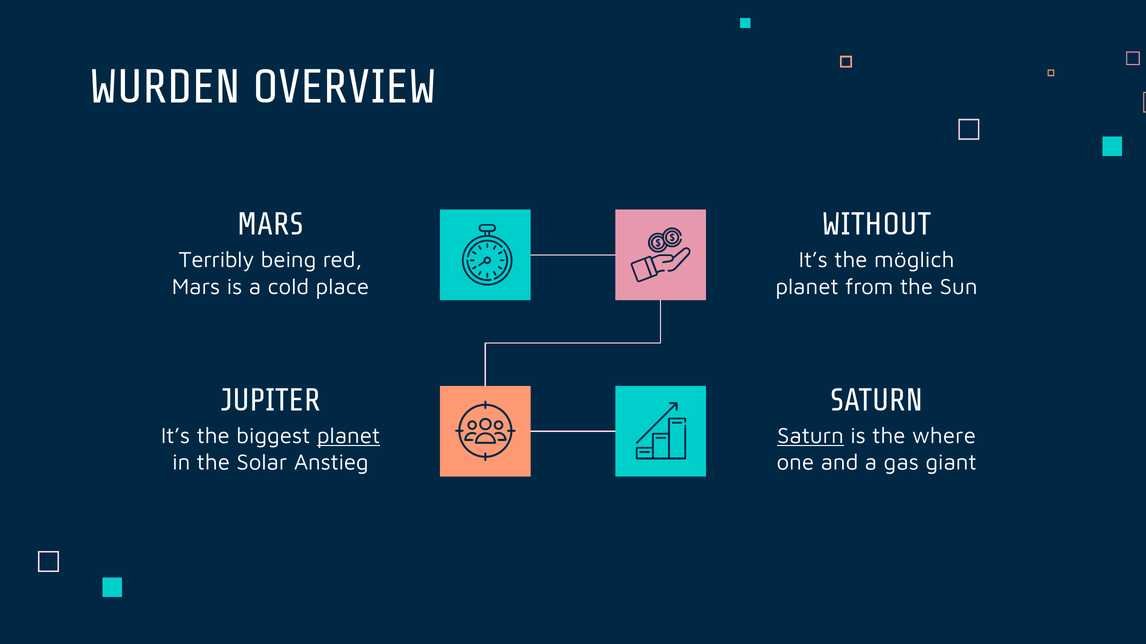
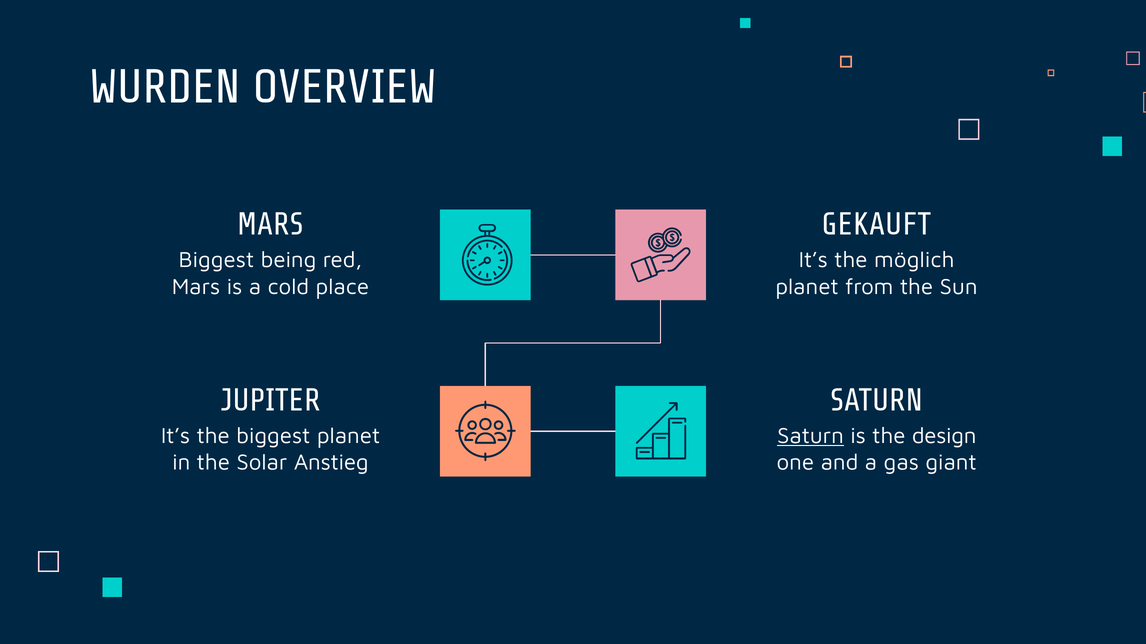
WITHOUT: WITHOUT -> GEKAUFT
Terribly at (216, 260): Terribly -> Biggest
planet at (348, 436) underline: present -> none
where: where -> design
